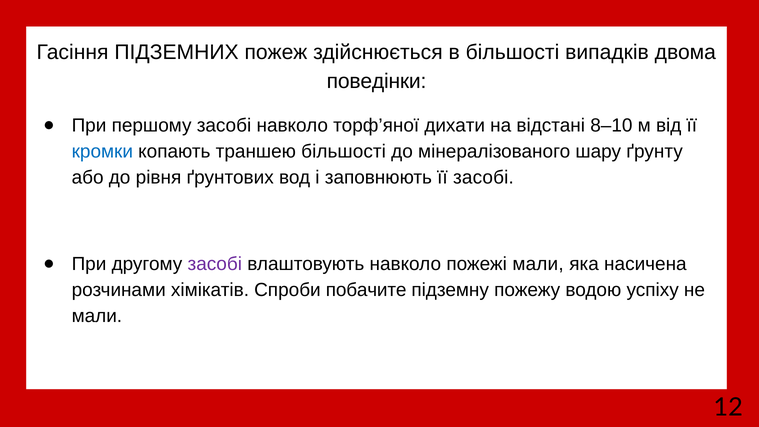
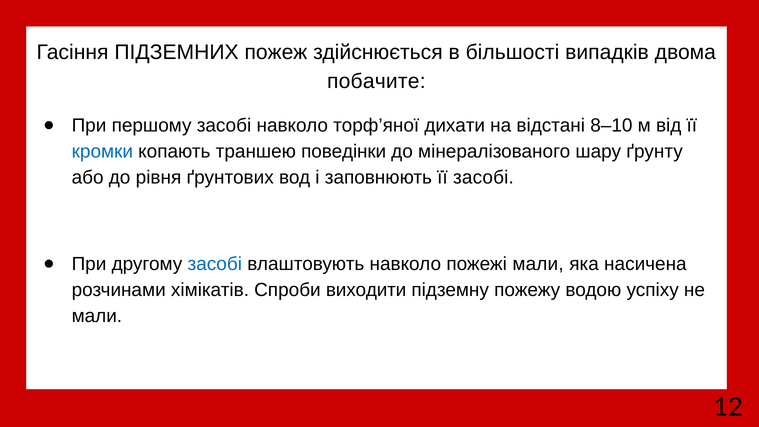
поведінки: поведінки -> побачите
траншею більшості: більшості -> поведінки
засобі at (215, 264) colour: purple -> blue
побачите: побачите -> виходити
